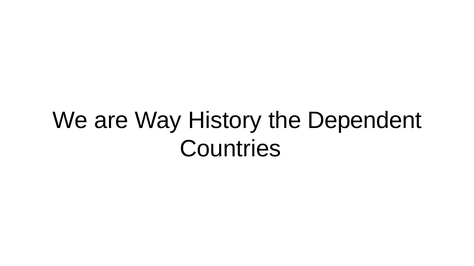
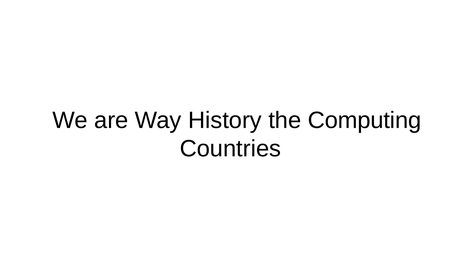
Dependent: Dependent -> Computing
